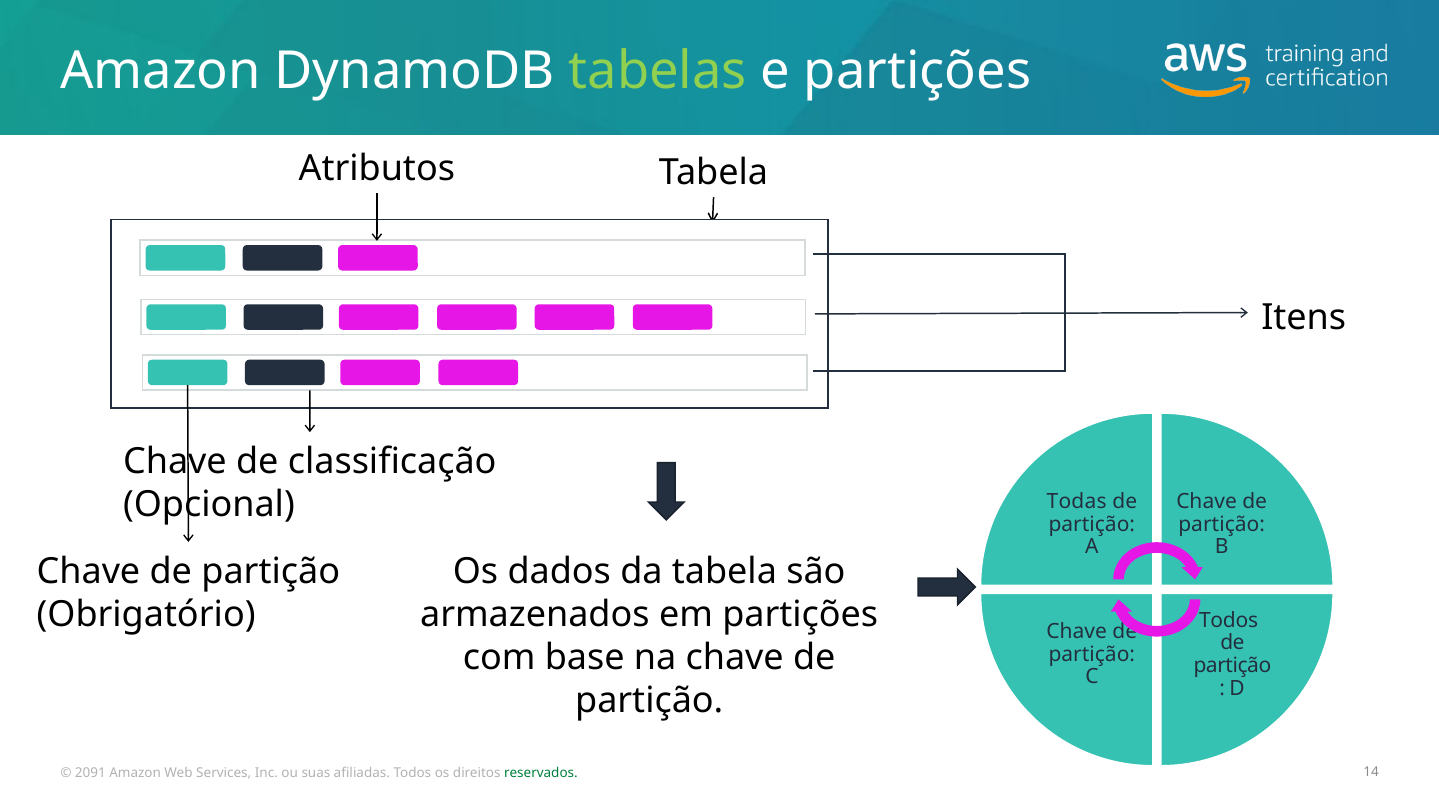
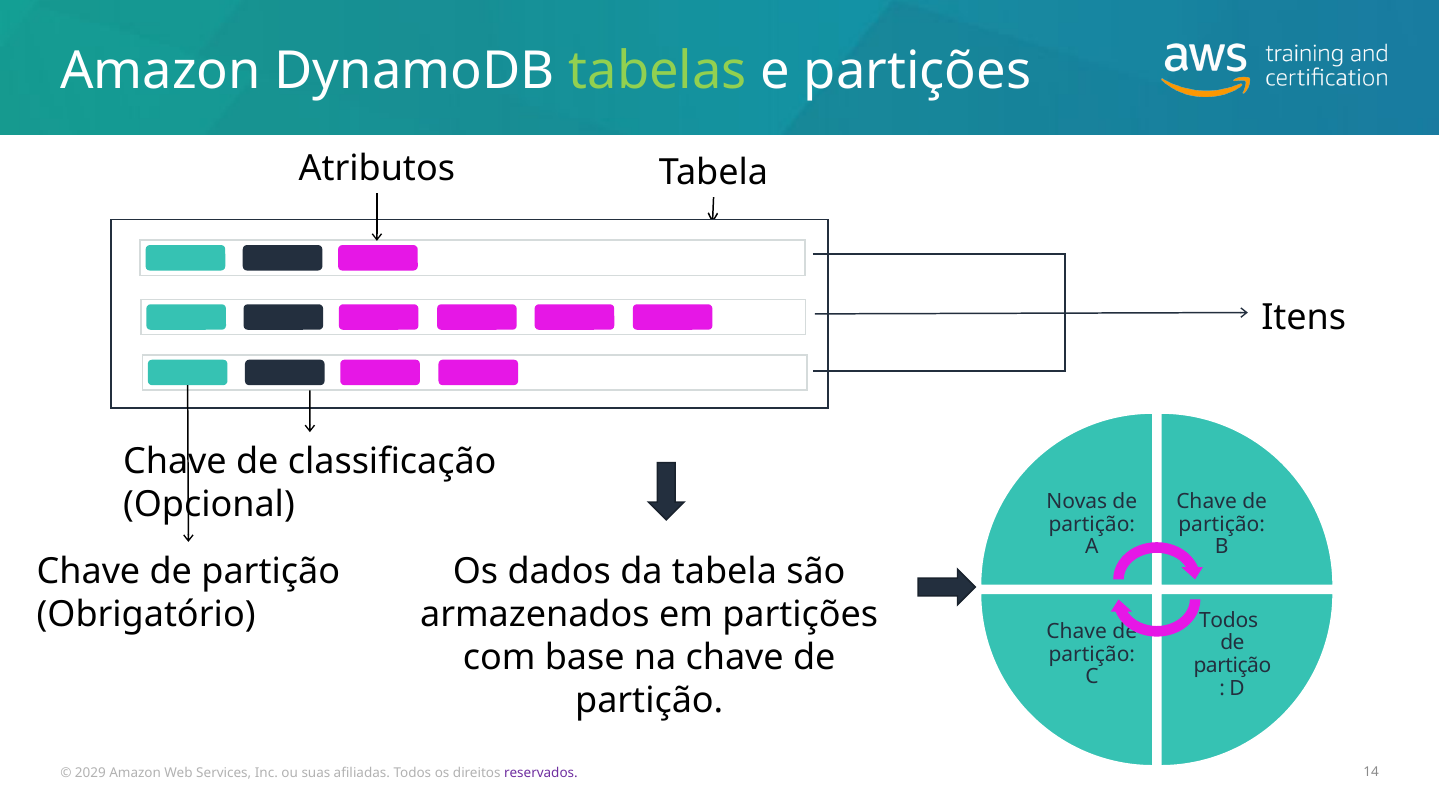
Todas: Todas -> Novas
2091: 2091 -> 2029
reservados colour: green -> purple
